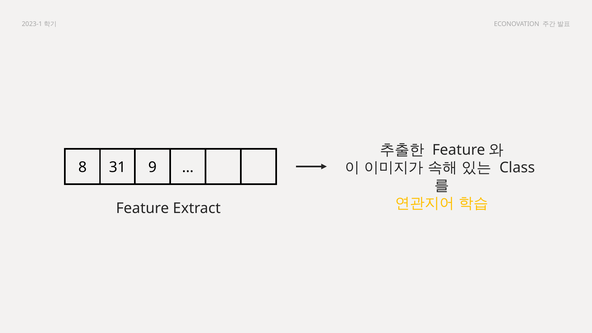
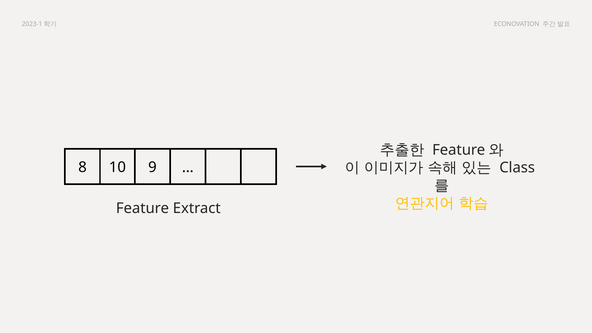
31: 31 -> 10
